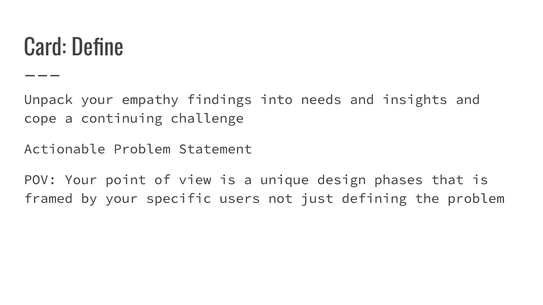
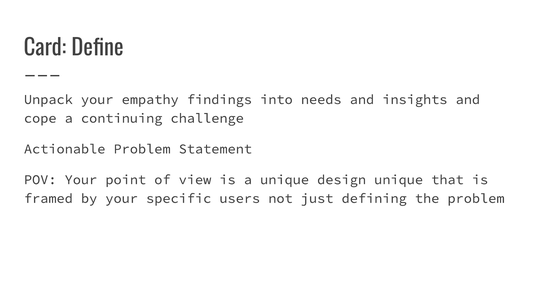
design phases: phases -> unique
